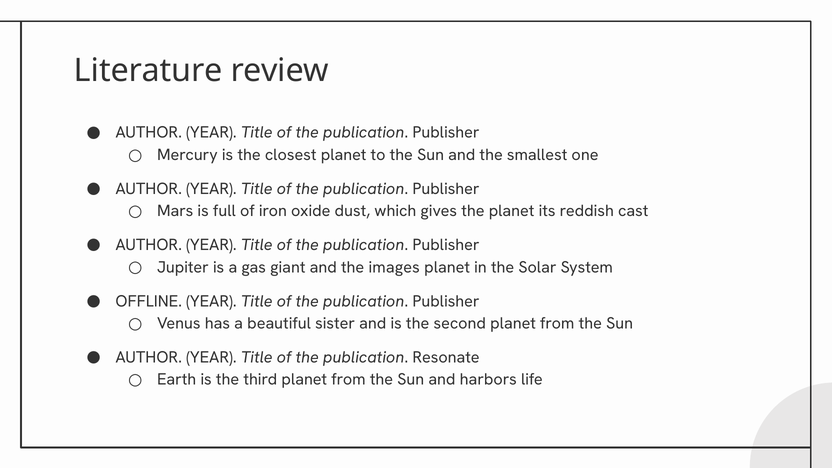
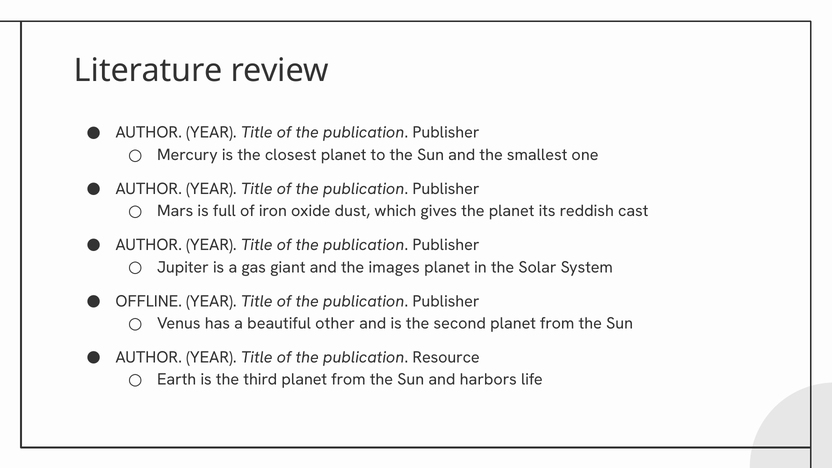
sister: sister -> other
Resonate: Resonate -> Resource
